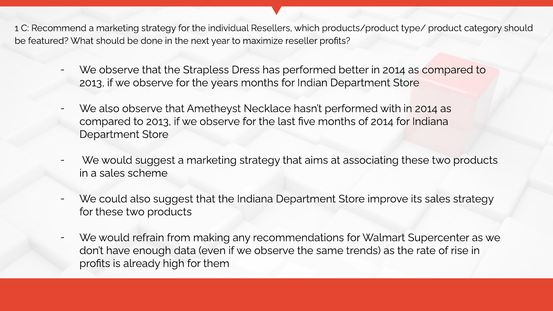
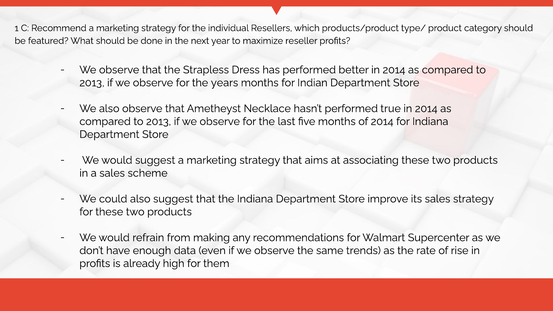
with: with -> true
